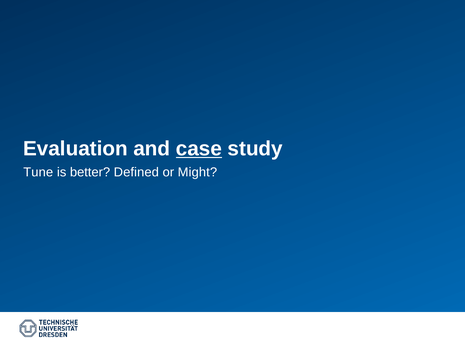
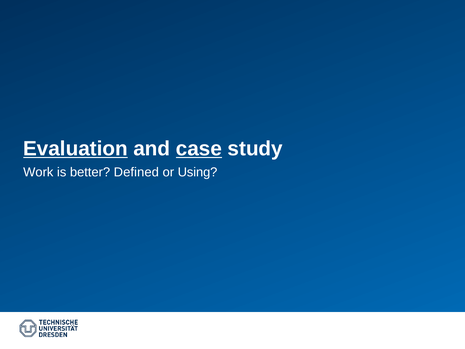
Evaluation underline: none -> present
Tune: Tune -> Work
Might: Might -> Using
